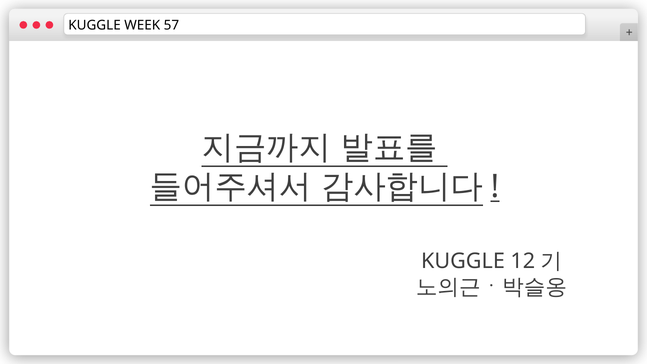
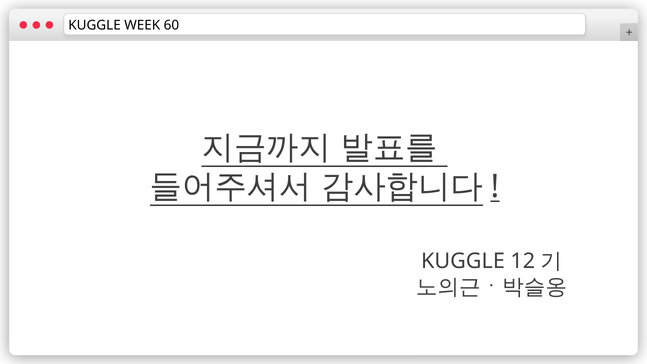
57: 57 -> 60
